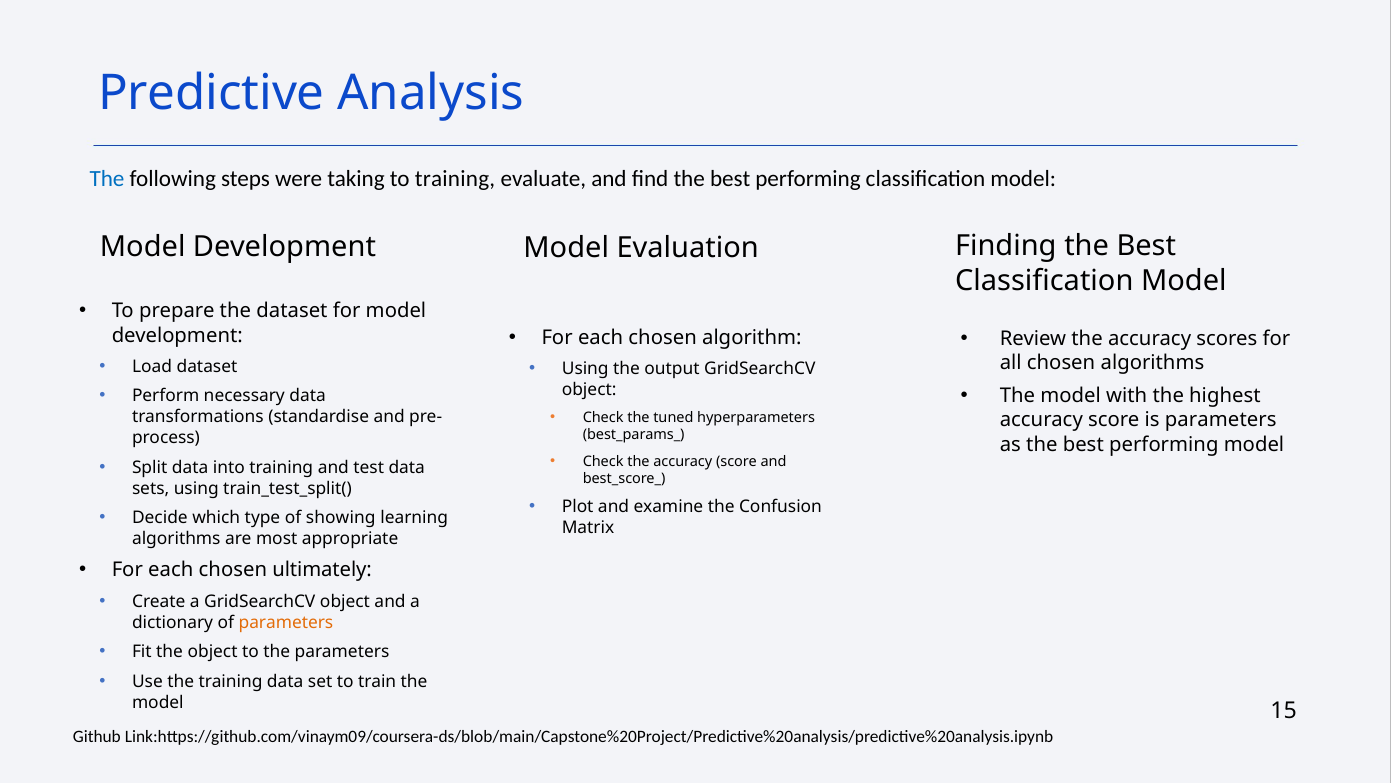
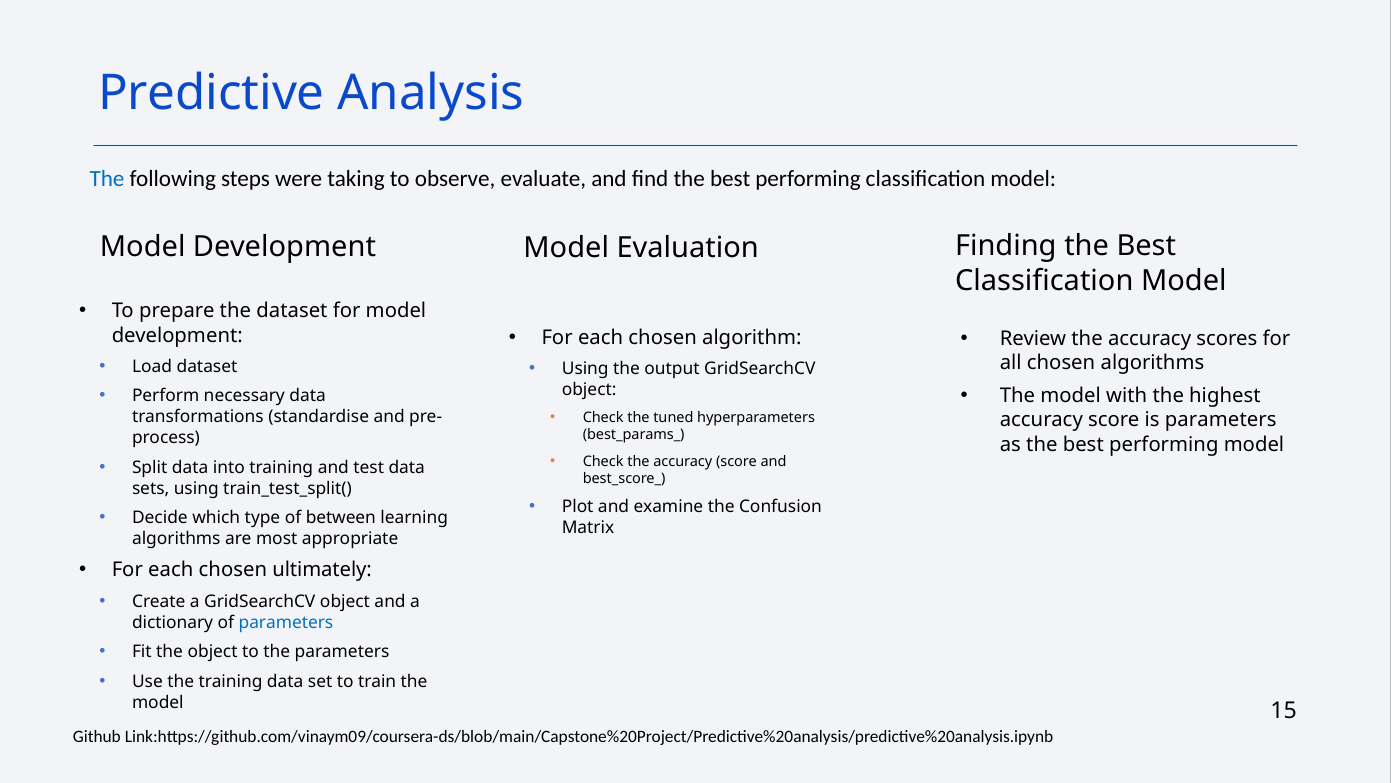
to training: training -> observe
showing: showing -> between
parameters at (286, 622) colour: orange -> blue
